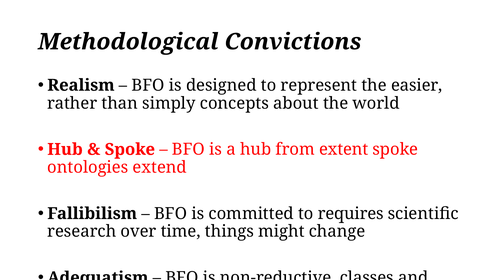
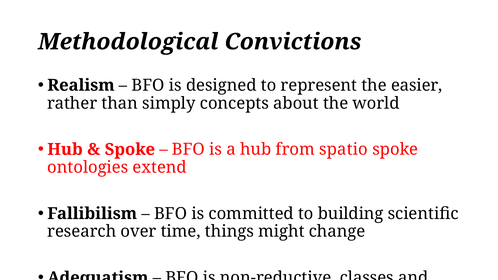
extent: extent -> spatio
requires: requires -> building
